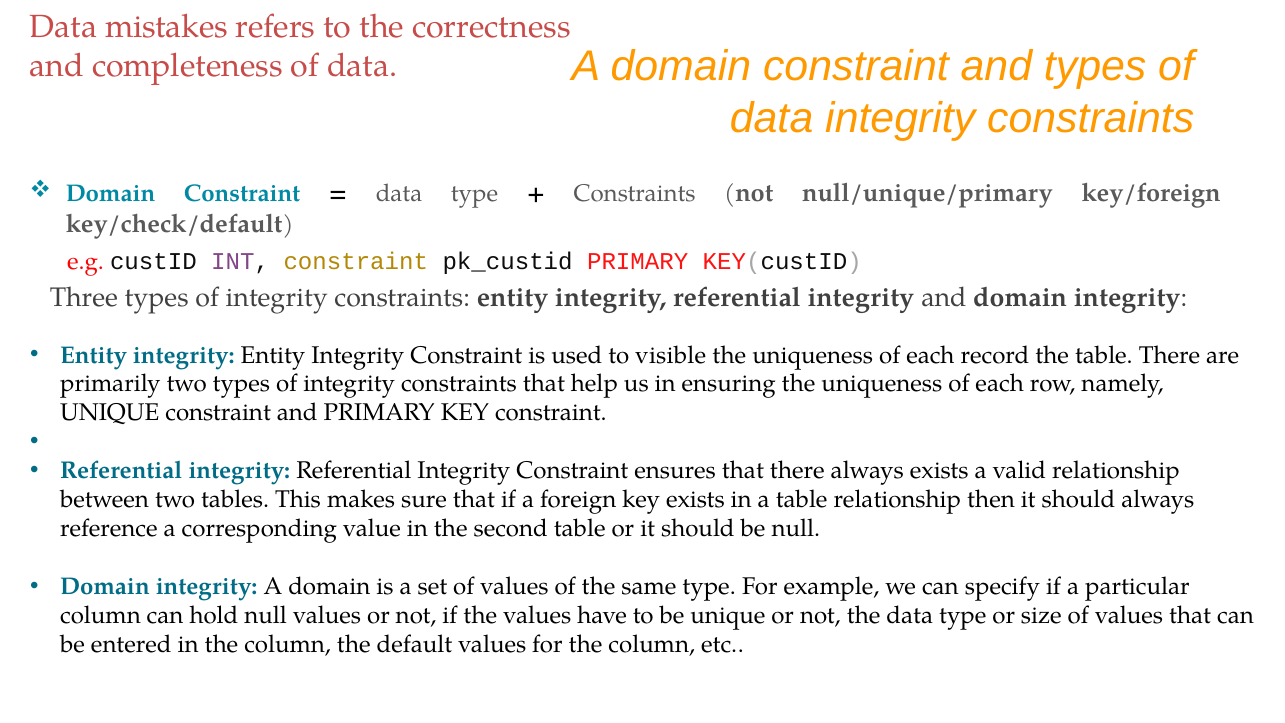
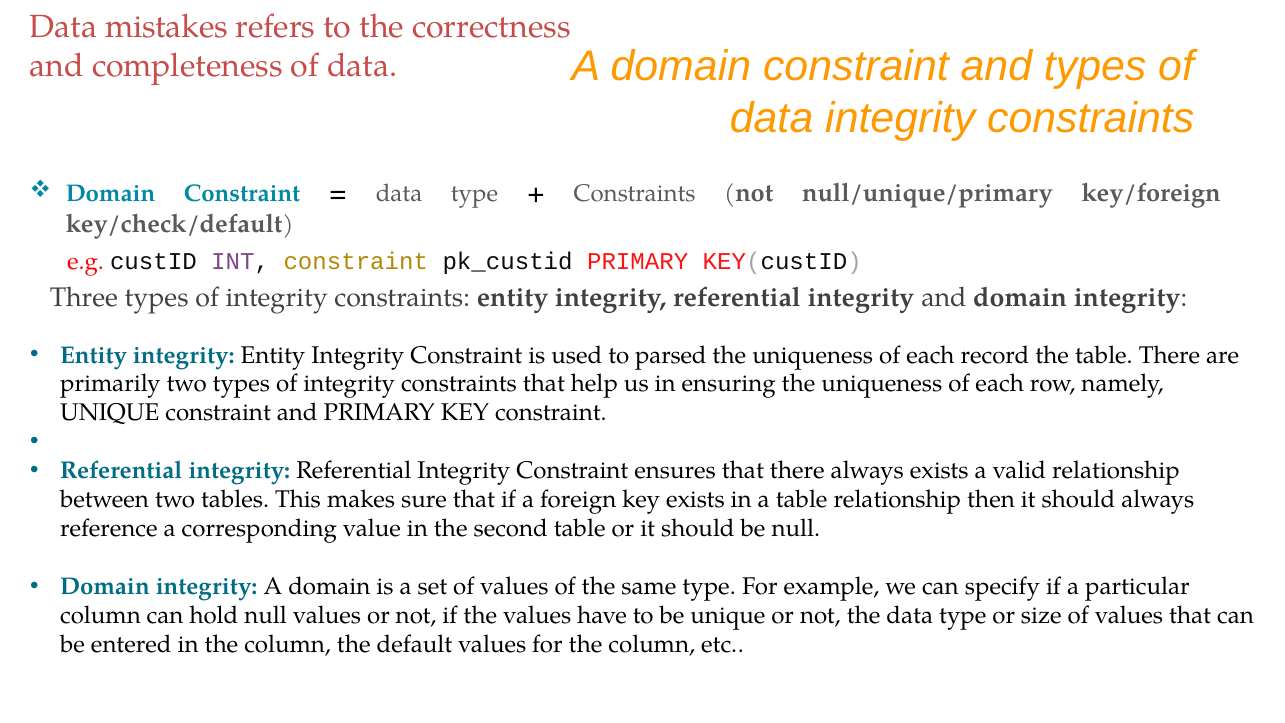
visible: visible -> parsed
